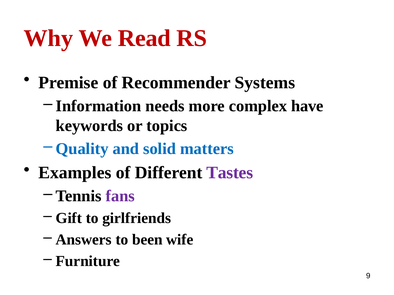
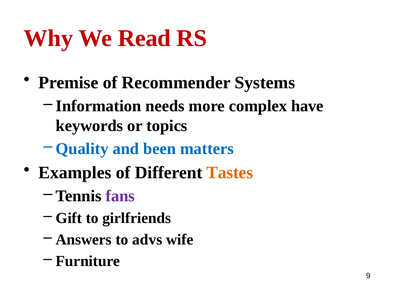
solid: solid -> been
Tastes colour: purple -> orange
been: been -> advs
